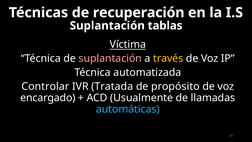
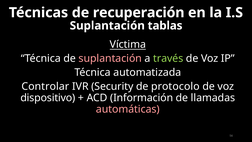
través colour: yellow -> light green
Tratada: Tratada -> Security
propósito: propósito -> protocolo
encargado: encargado -> dispositivo
Usualmente: Usualmente -> Información
automáticas colour: light blue -> pink
